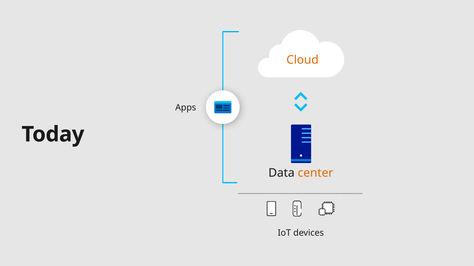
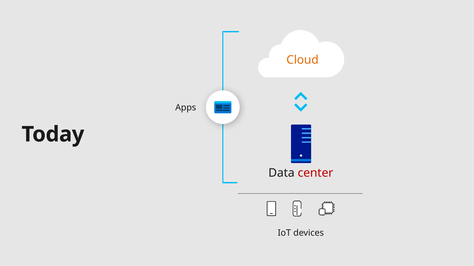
center colour: orange -> red
